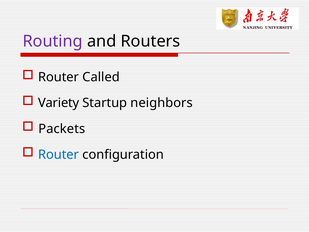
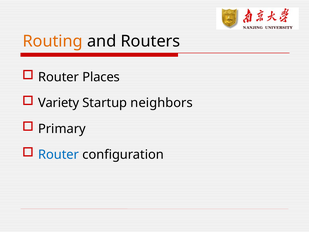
Routing colour: purple -> orange
Called: Called -> Places
Packets: Packets -> Primary
